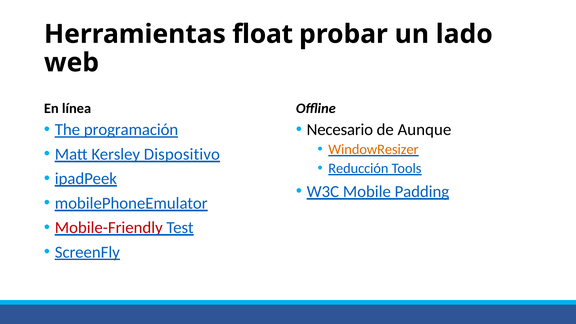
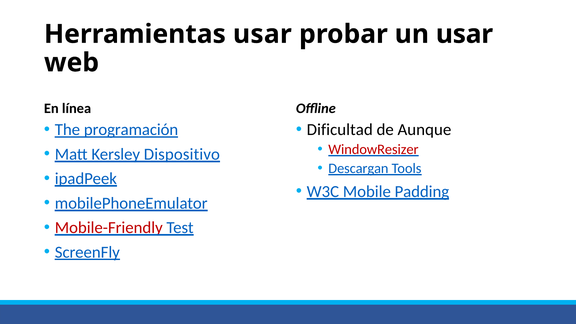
Herramientas float: float -> usar
un lado: lado -> usar
Necesario: Necesario -> Dificultad
WindowResizer colour: orange -> red
Reducción: Reducción -> Descargan
